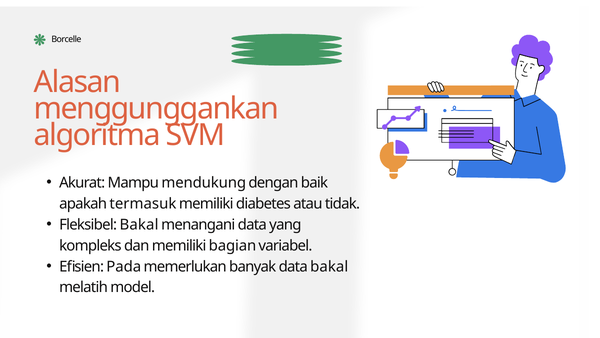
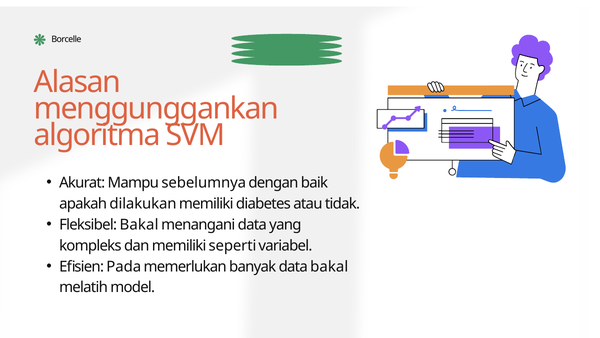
mendukung: mendukung -> sebelumnya
termasuk: termasuk -> dilakukan
bagian: bagian -> seperti
